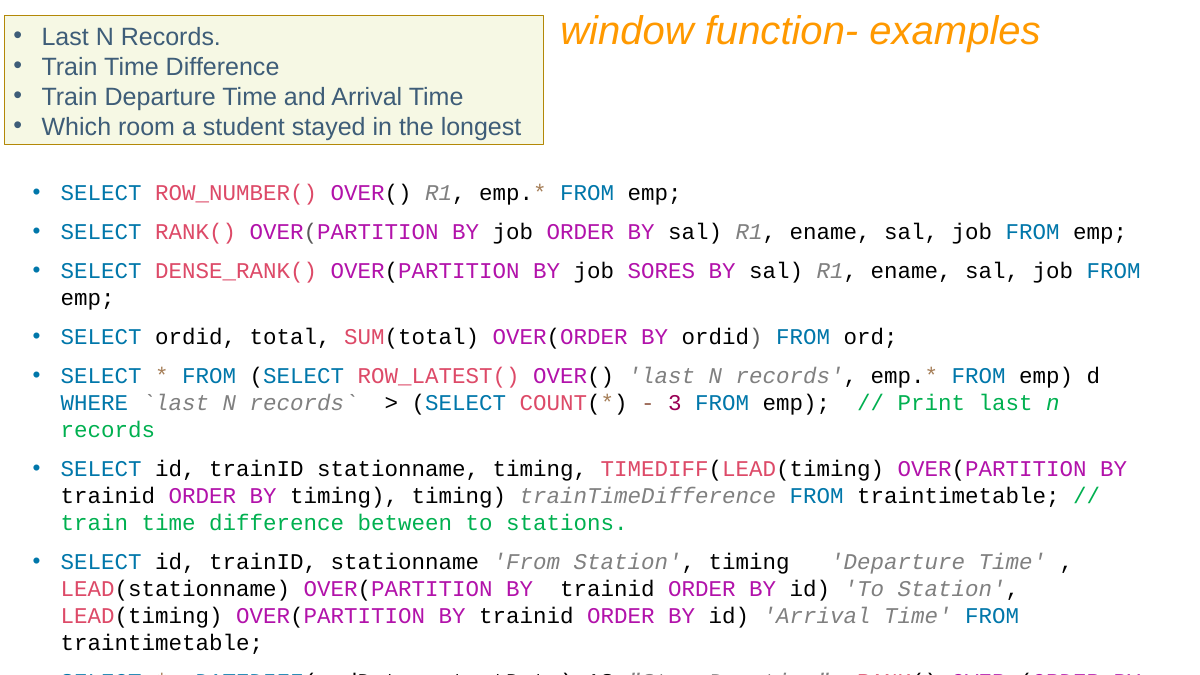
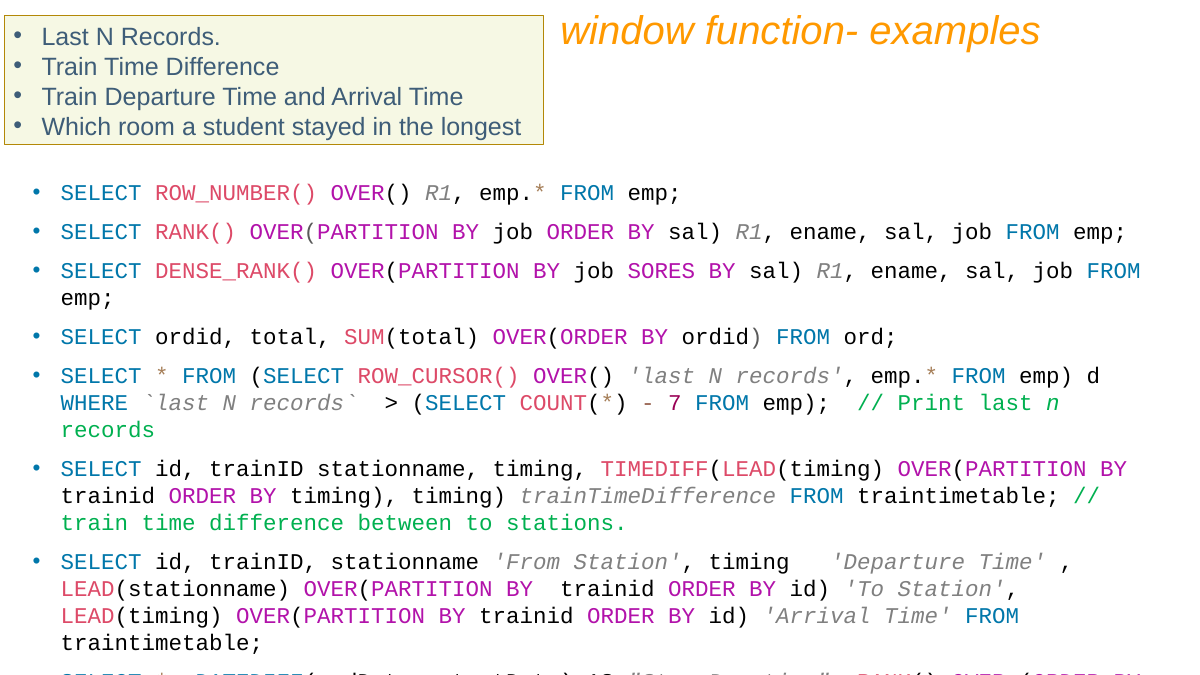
ROW_LATEST(: ROW_LATEST( -> ROW_CURSOR(
3: 3 -> 7
